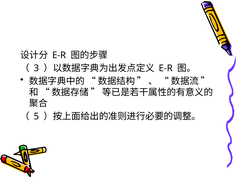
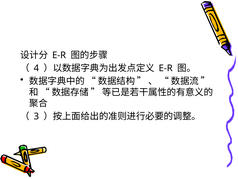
3: 3 -> 4
5: 5 -> 3
